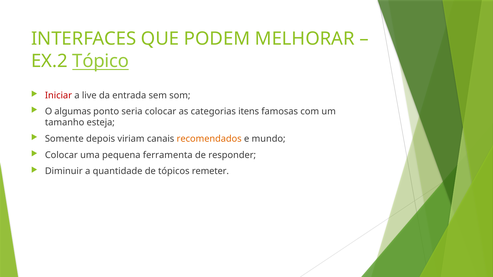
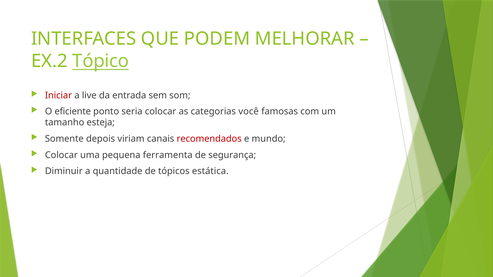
algumas: algumas -> eficiente
itens: itens -> você
recomendados colour: orange -> red
responder: responder -> segurança
remeter: remeter -> estática
